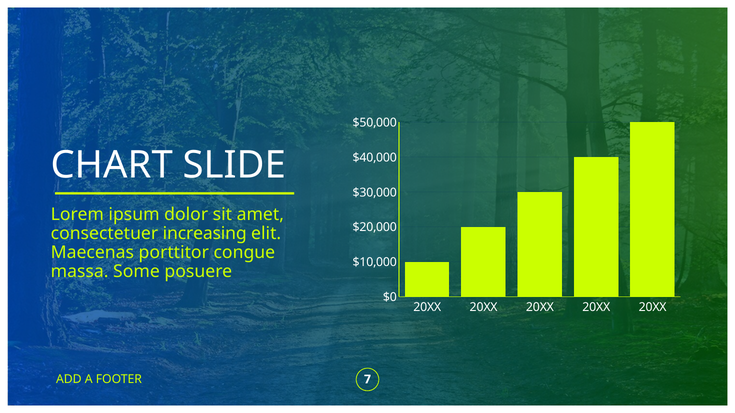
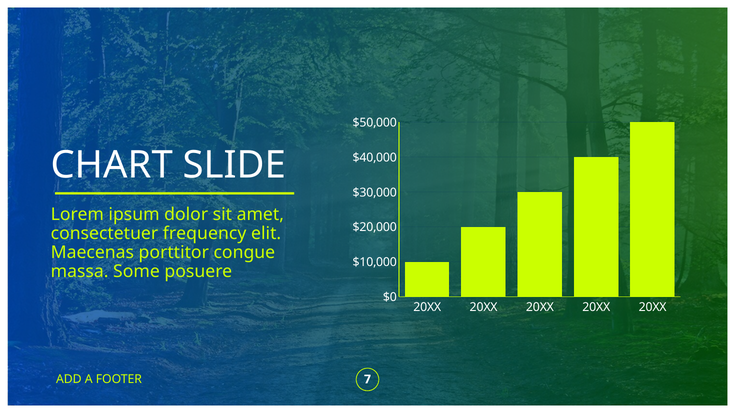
increasing: increasing -> frequency
